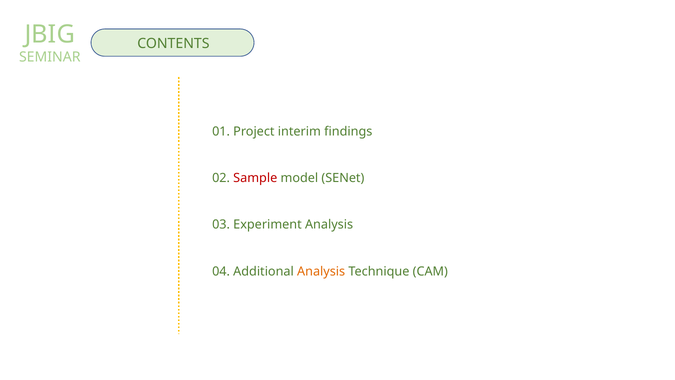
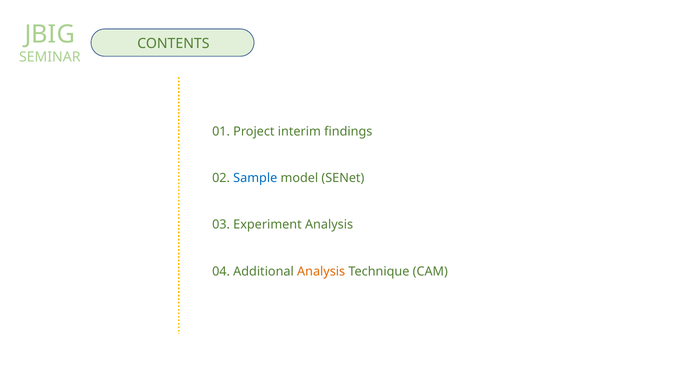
Sample colour: red -> blue
